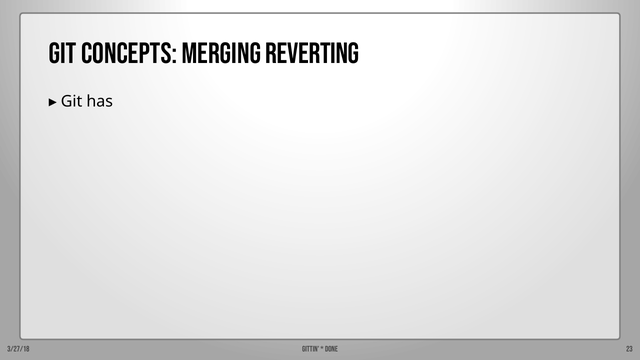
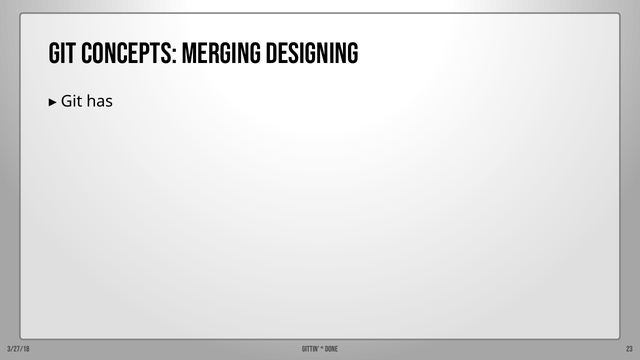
REVERTING: REVERTING -> DESIGNING
